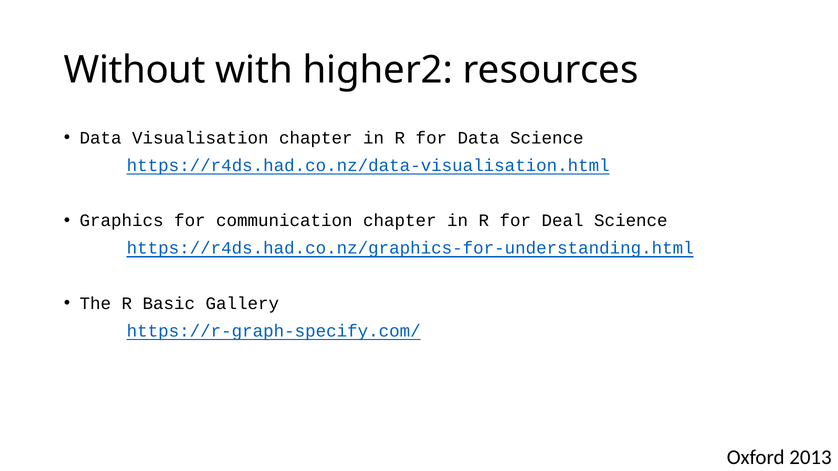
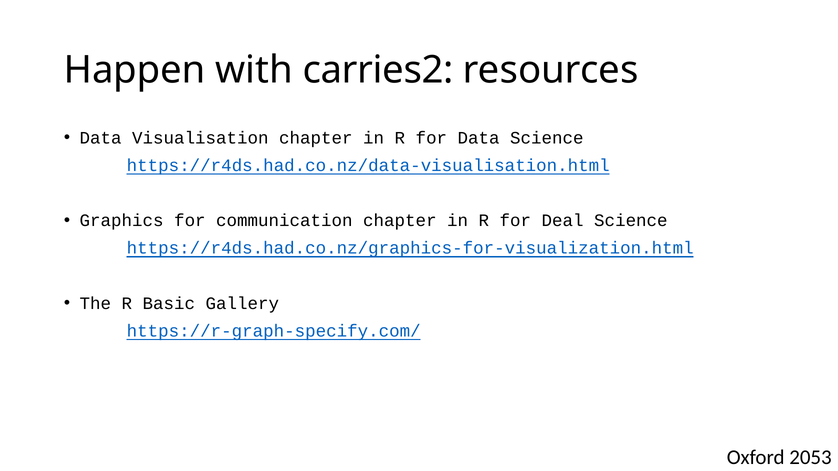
Without: Without -> Happen
higher2: higher2 -> carries2
https://r4ds.had.co.nz/graphics-for-understanding.html: https://r4ds.had.co.nz/graphics-for-understanding.html -> https://r4ds.had.co.nz/graphics-for-visualization.html
2013: 2013 -> 2053
